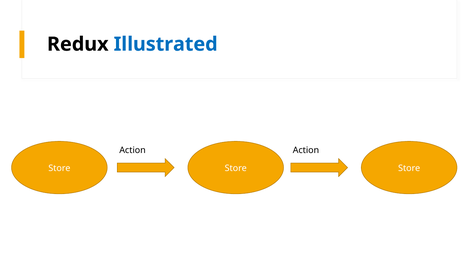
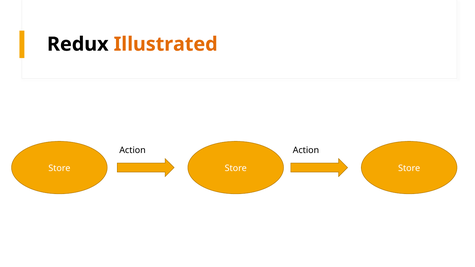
Illustrated colour: blue -> orange
